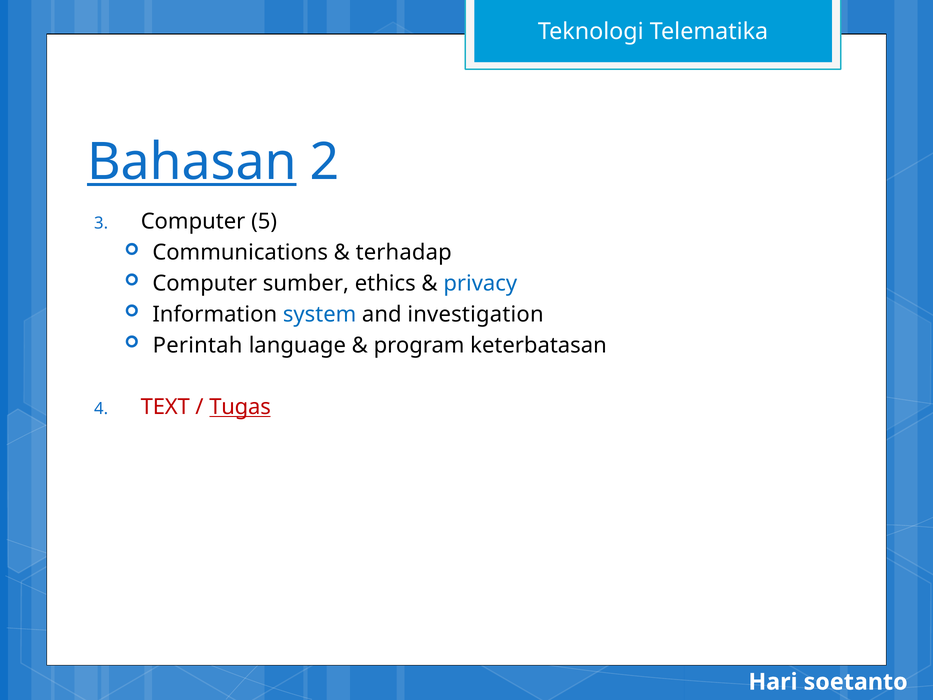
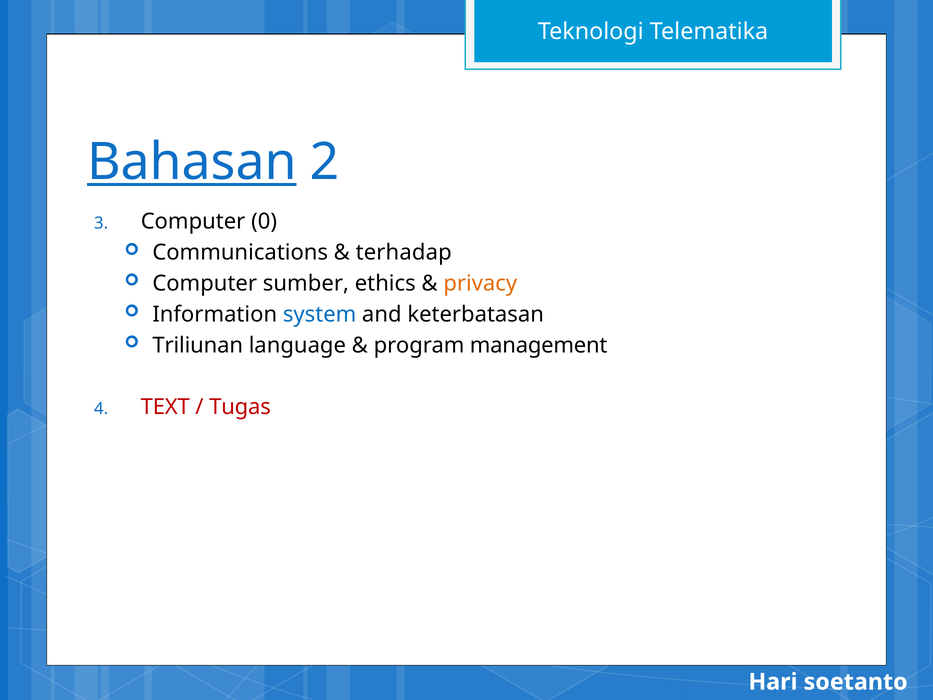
5: 5 -> 0
privacy colour: blue -> orange
investigation: investigation -> keterbatasan
Perintah: Perintah -> Triliunan
keterbatasan: keterbatasan -> management
Tugas underline: present -> none
